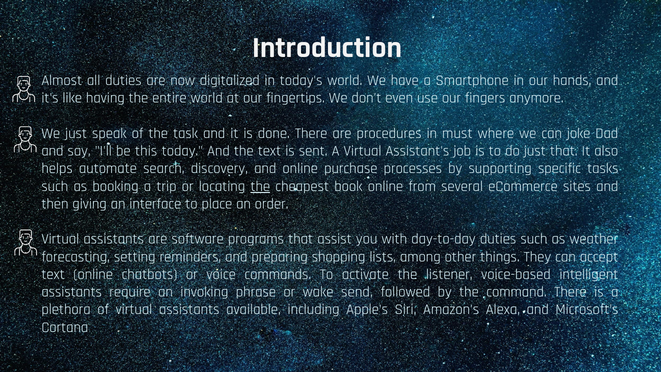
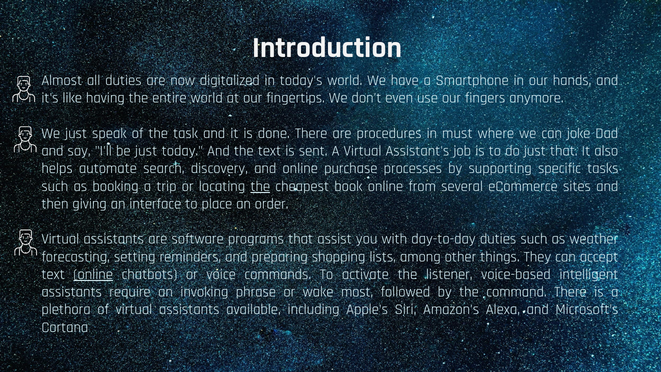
be this: this -> just
online at (93, 274) underline: none -> present
send: send -> most
